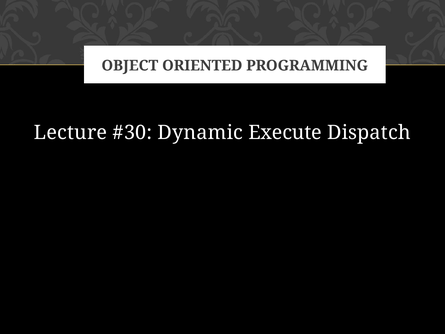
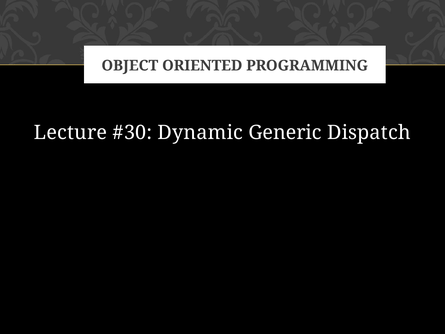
Execute: Execute -> Generic
